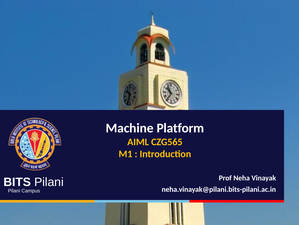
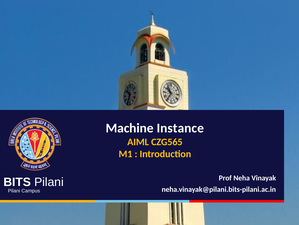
Platform: Platform -> Instance
